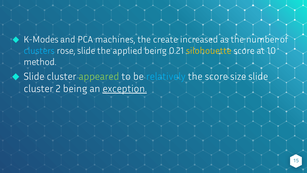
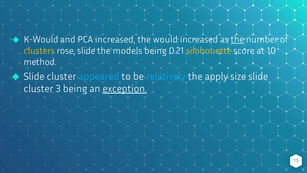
K-Modes: K-Modes -> K-Would
PCA machines: machines -> increased
create: create -> would
the at (237, 39) underline: none -> present
clusters colour: light blue -> yellow
applied: applied -> models
appeared colour: light green -> light blue
the score: score -> apply
2: 2 -> 3
